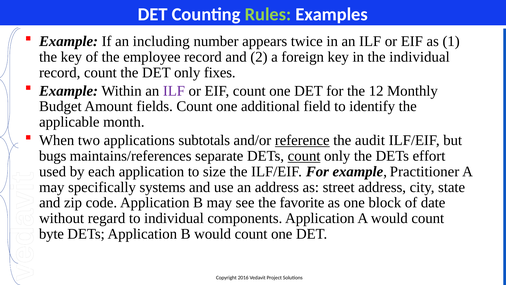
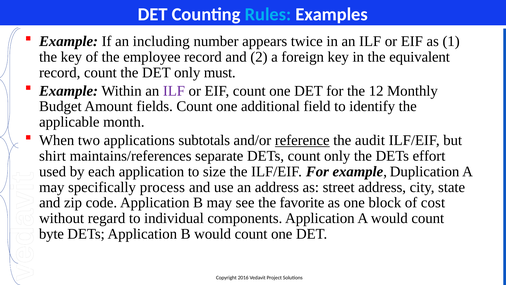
Rules colour: light green -> light blue
the individual: individual -> equivalent
fixes: fixes -> must
bugs: bugs -> shirt
count at (304, 156) underline: present -> none
Practitioner: Practitioner -> Duplication
systems: systems -> process
date: date -> cost
